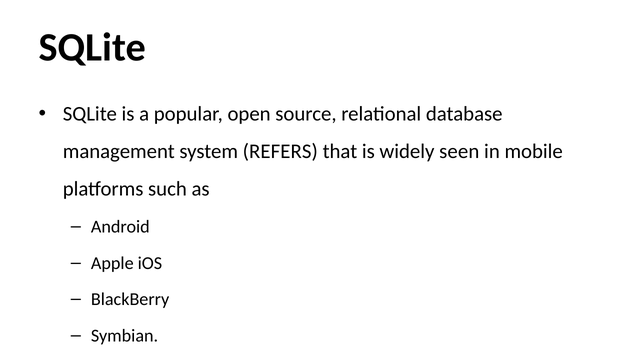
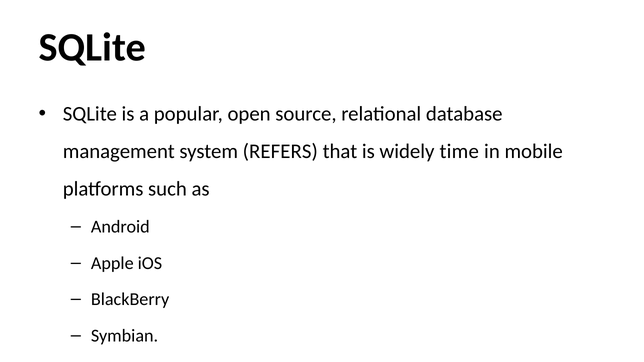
seen: seen -> time
